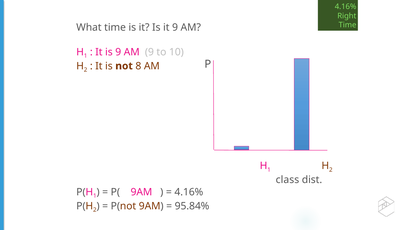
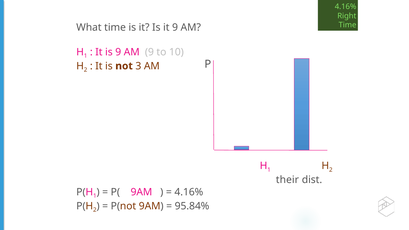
8: 8 -> 3
class: class -> their
